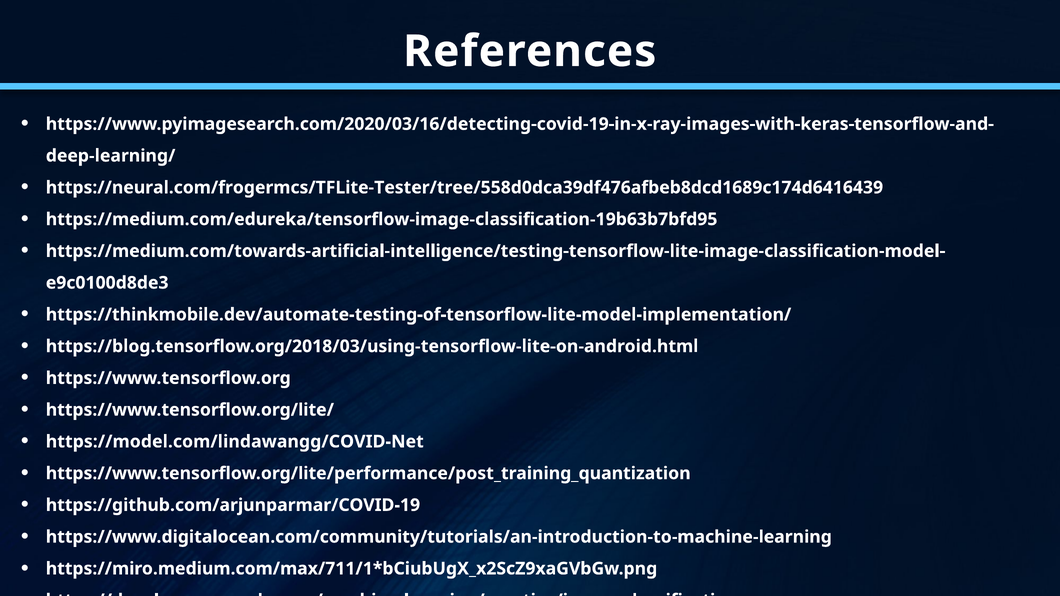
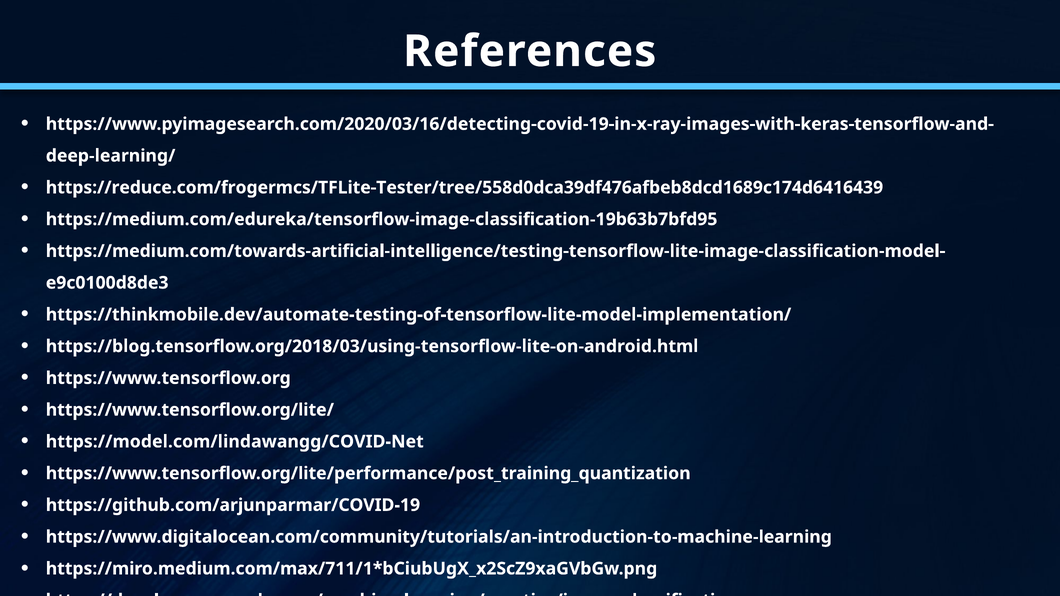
https://neural.com/frogermcs/TFLite-Tester/tree/558d0dca39df476afbeb8dcd1689c174d6416439: https://neural.com/frogermcs/TFLite-Tester/tree/558d0dca39df476afbeb8dcd1689c174d6416439 -> https://reduce.com/frogermcs/TFLite-Tester/tree/558d0dca39df476afbeb8dcd1689c174d6416439
